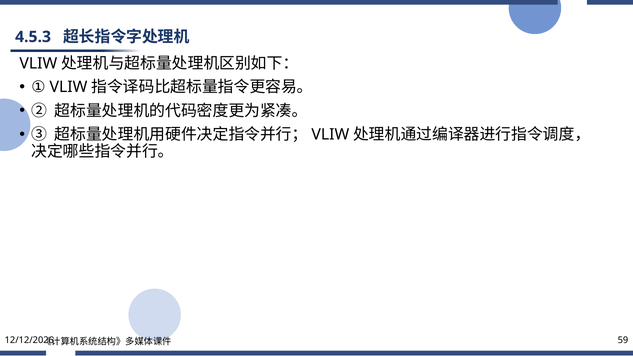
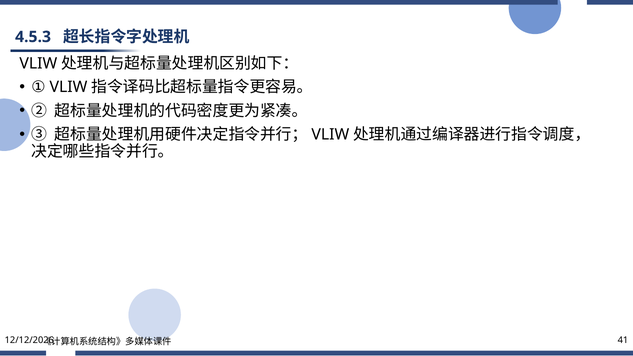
59: 59 -> 41
